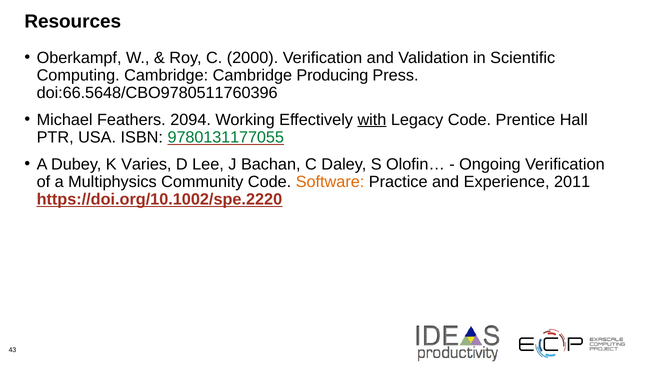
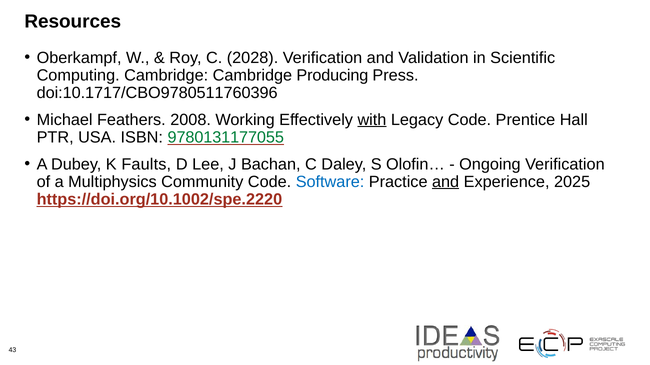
2000: 2000 -> 2028
doi:66.5648/CBO9780511760396: doi:66.5648/CBO9780511760396 -> doi:10.1717/CBO9780511760396
2094: 2094 -> 2008
Varies: Varies -> Faults
Software colour: orange -> blue
and at (446, 182) underline: none -> present
2011: 2011 -> 2025
